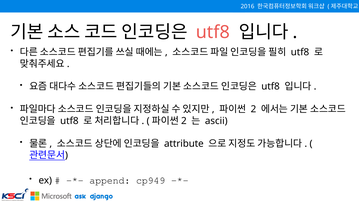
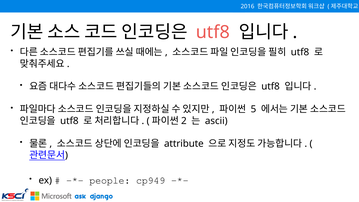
2 at (253, 109): 2 -> 5
append: append -> people
